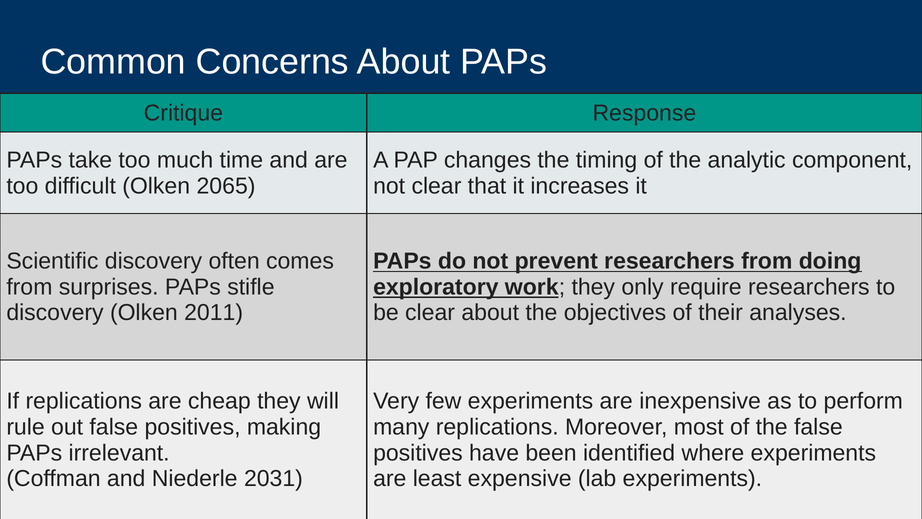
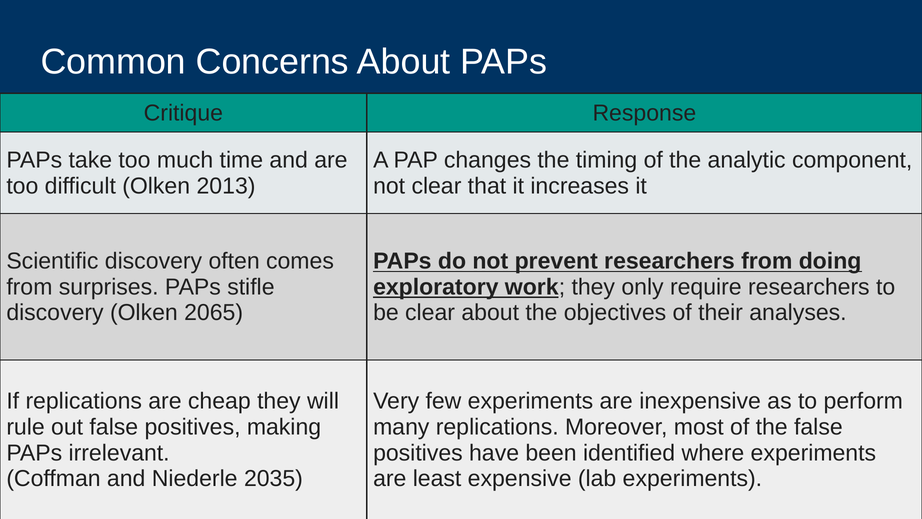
2065: 2065 -> 2013
2011: 2011 -> 2065
2031: 2031 -> 2035
